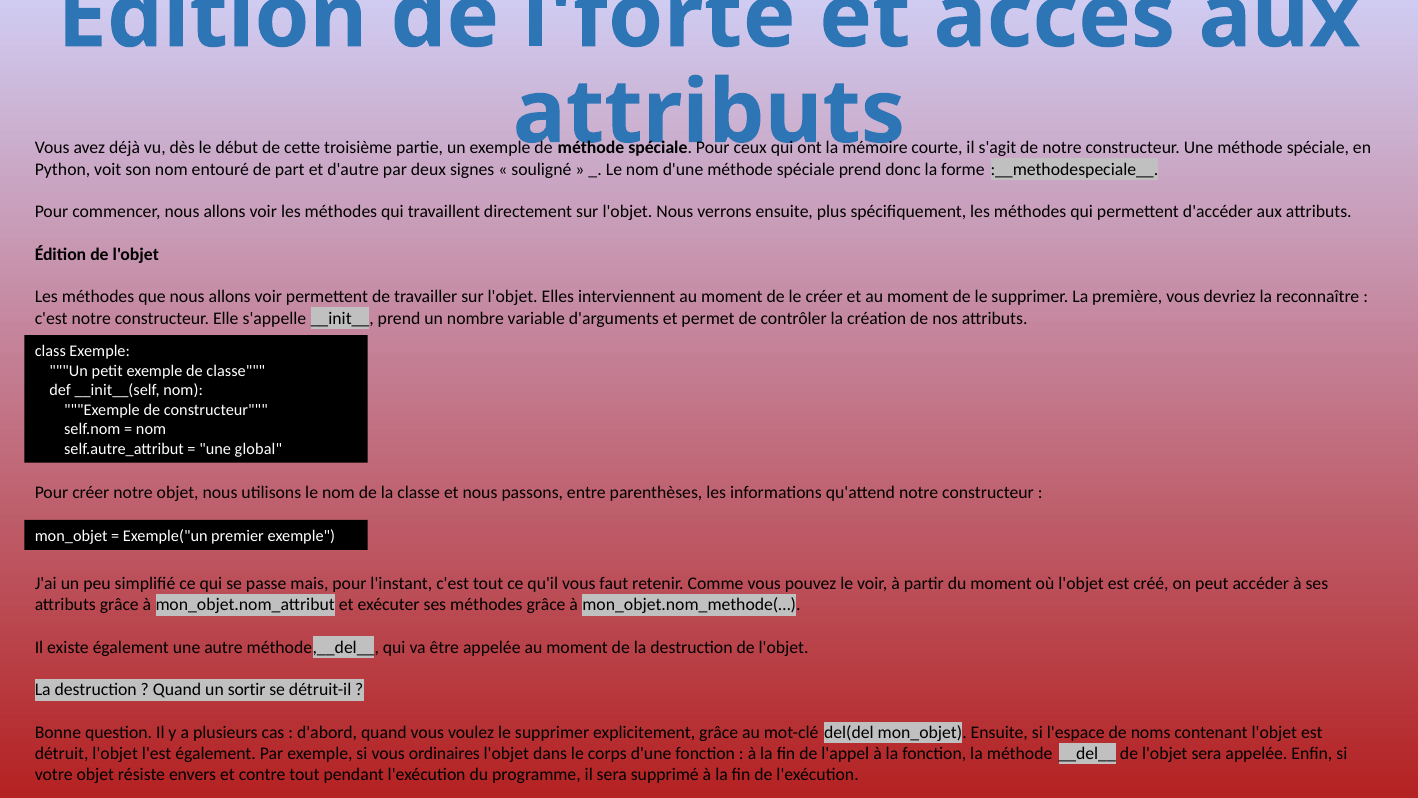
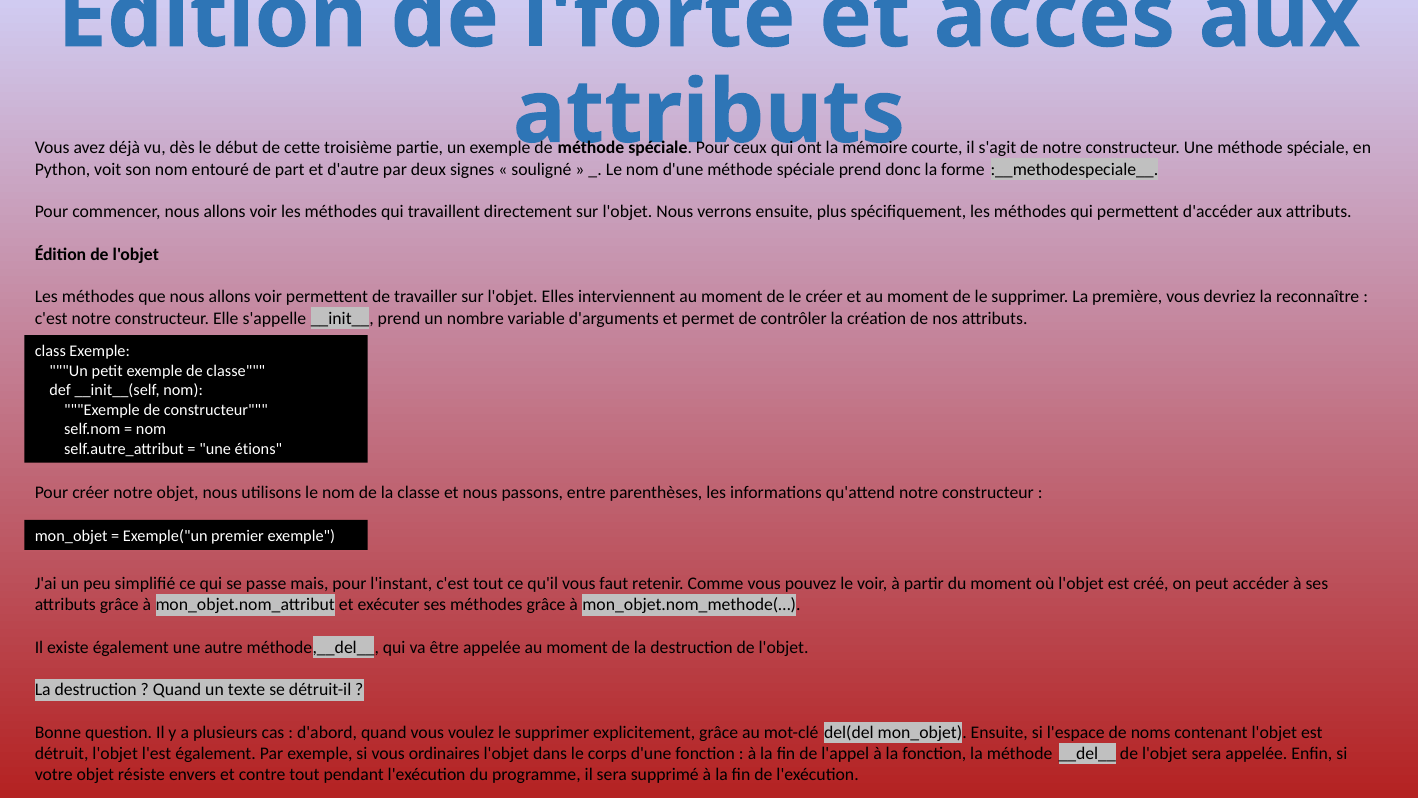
global: global -> étions
sortir: sortir -> texte
